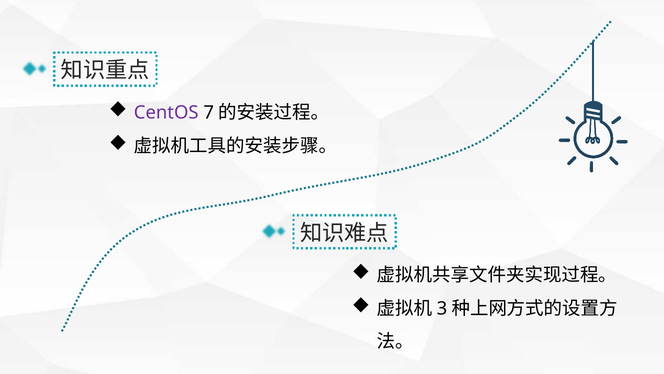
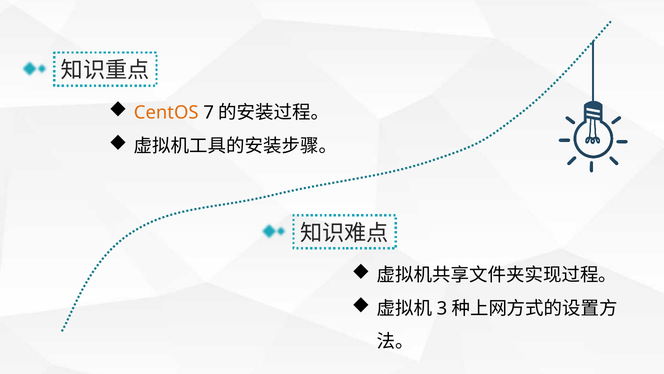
CentOS colour: purple -> orange
